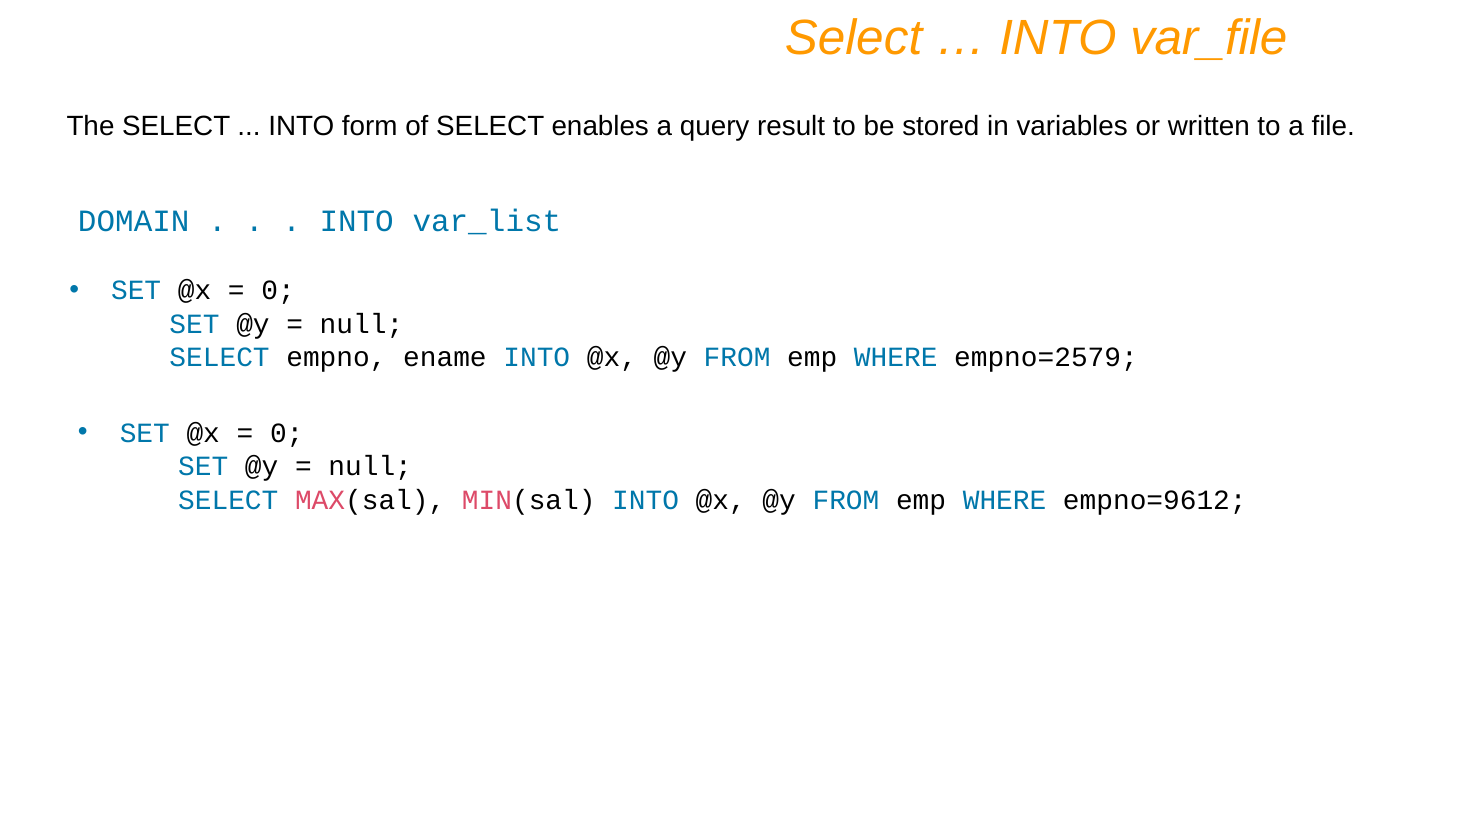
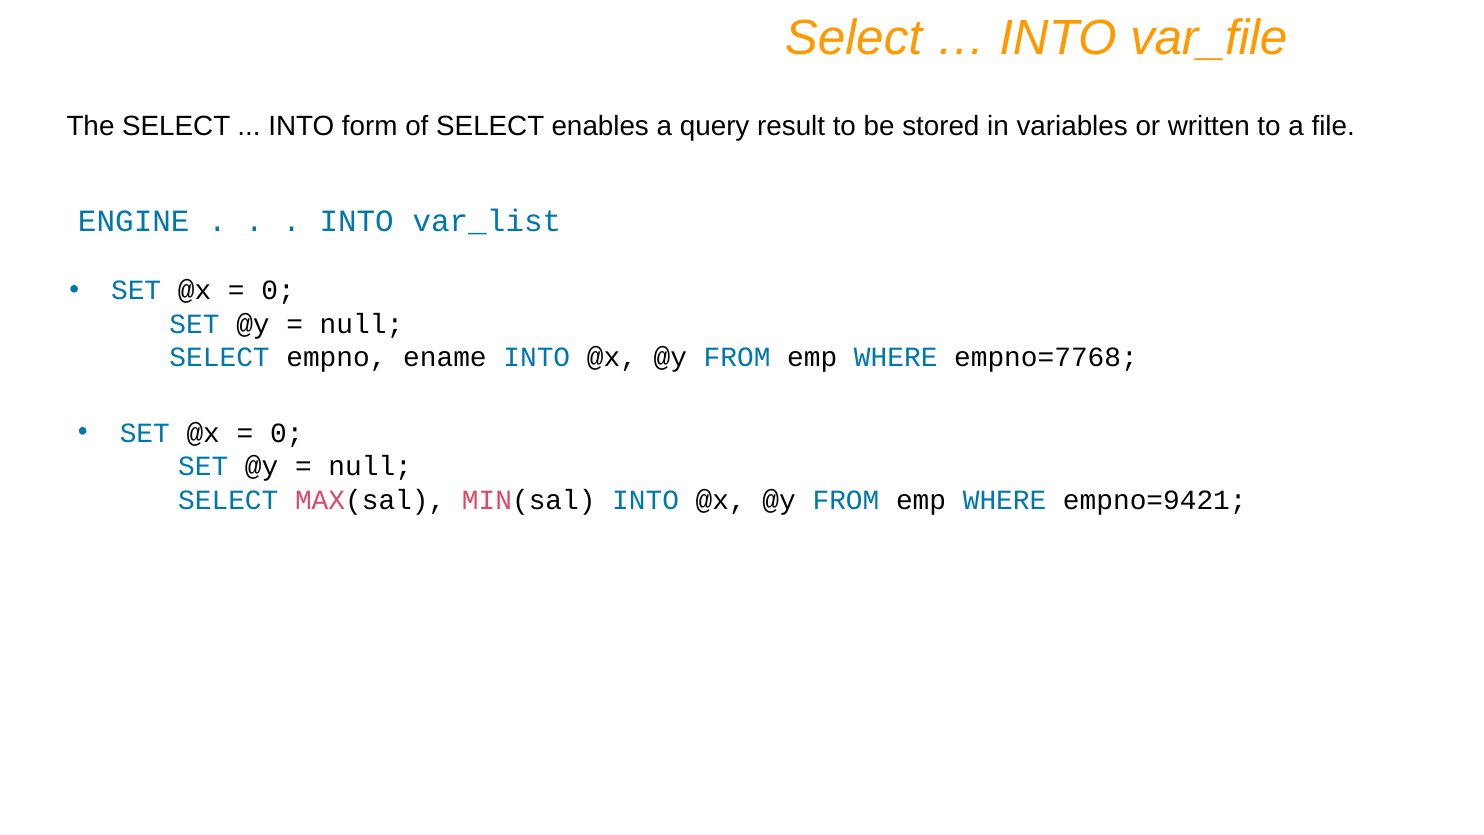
DOMAIN: DOMAIN -> ENGINE
empno=2579: empno=2579 -> empno=7768
empno=9612: empno=9612 -> empno=9421
